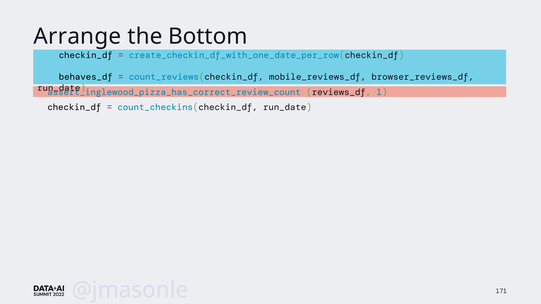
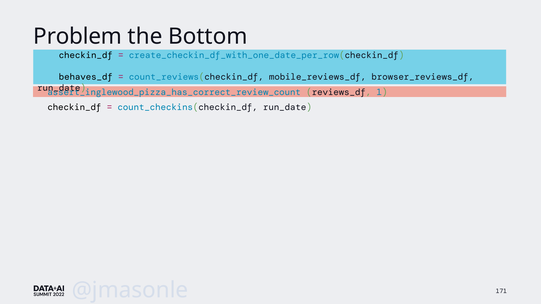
Arrange: Arrange -> Problem
